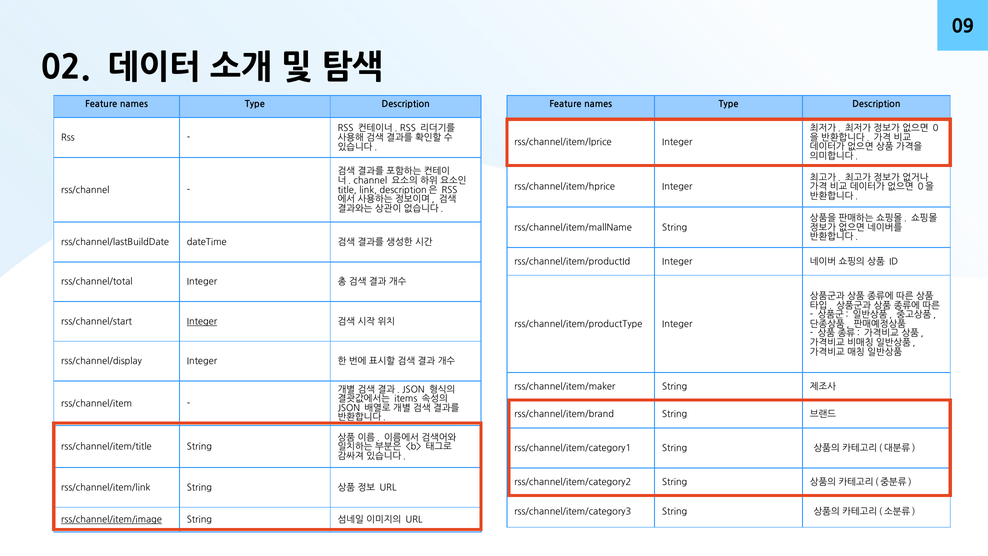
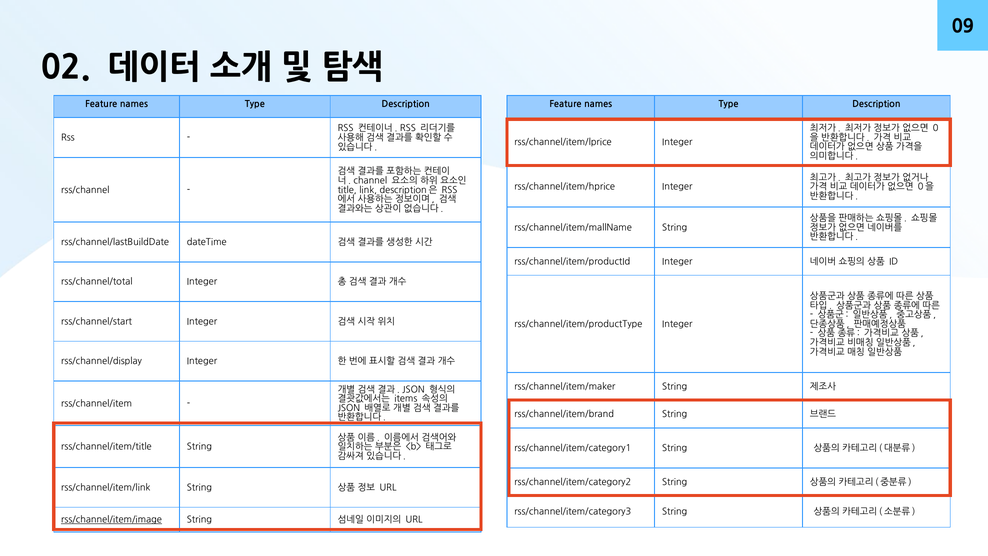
Integer at (202, 321) underline: present -> none
